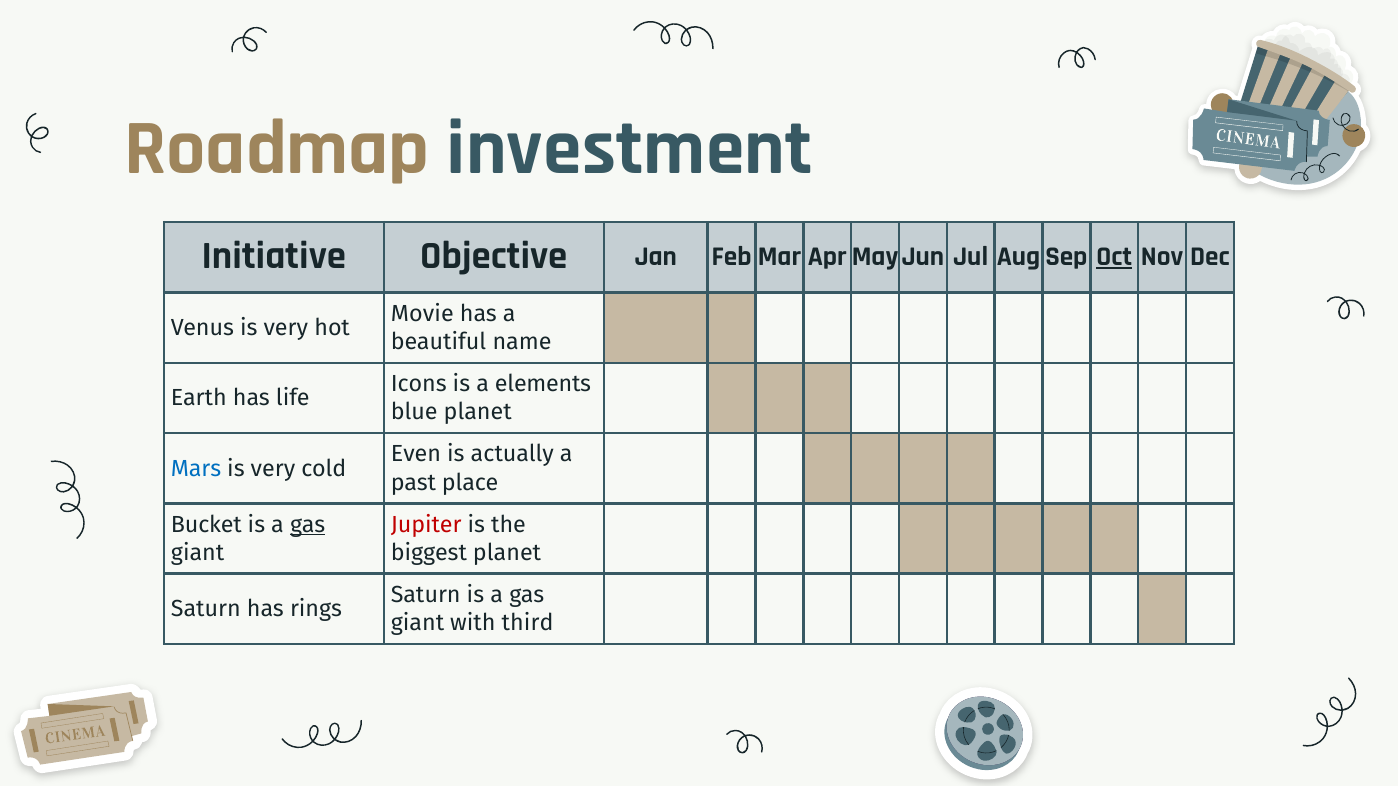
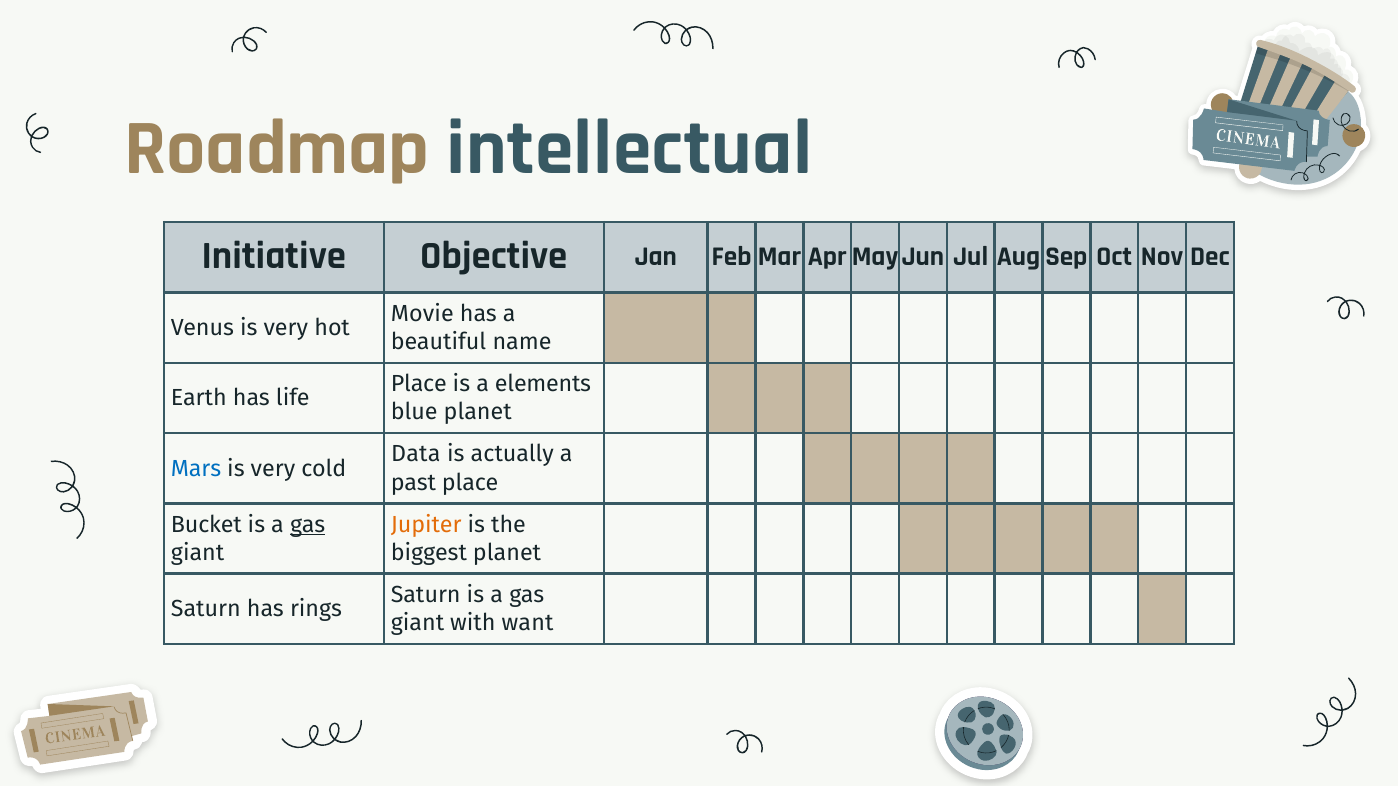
investment: investment -> intellectual
Oct underline: present -> none
Icons at (419, 384): Icons -> Place
Even: Even -> Data
Jupiter colour: red -> orange
third: third -> want
